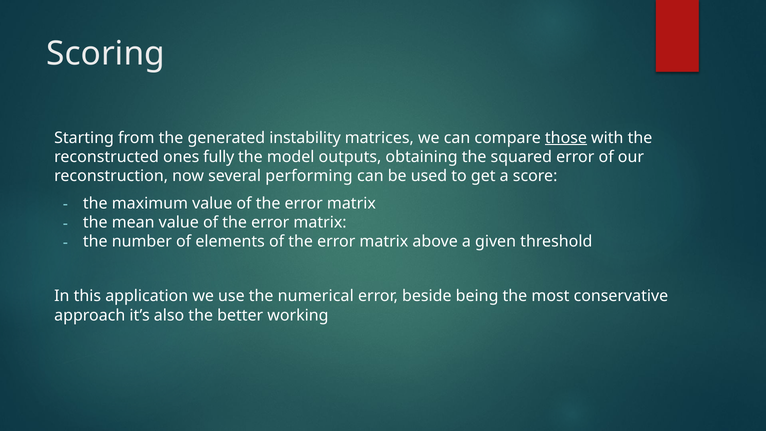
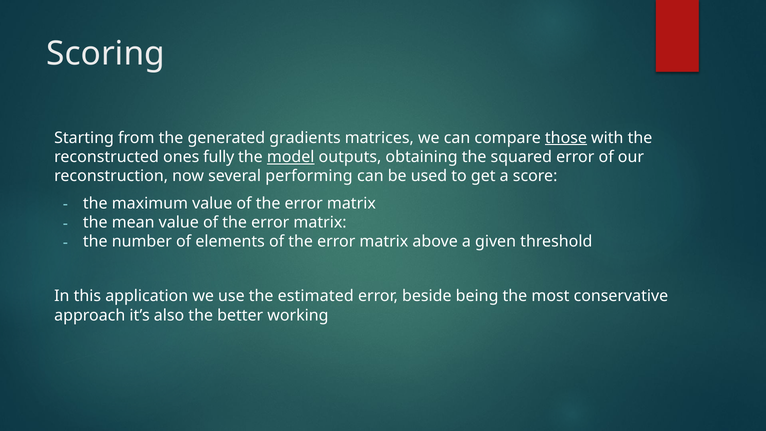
instability: instability -> gradients
model underline: none -> present
numerical: numerical -> estimated
